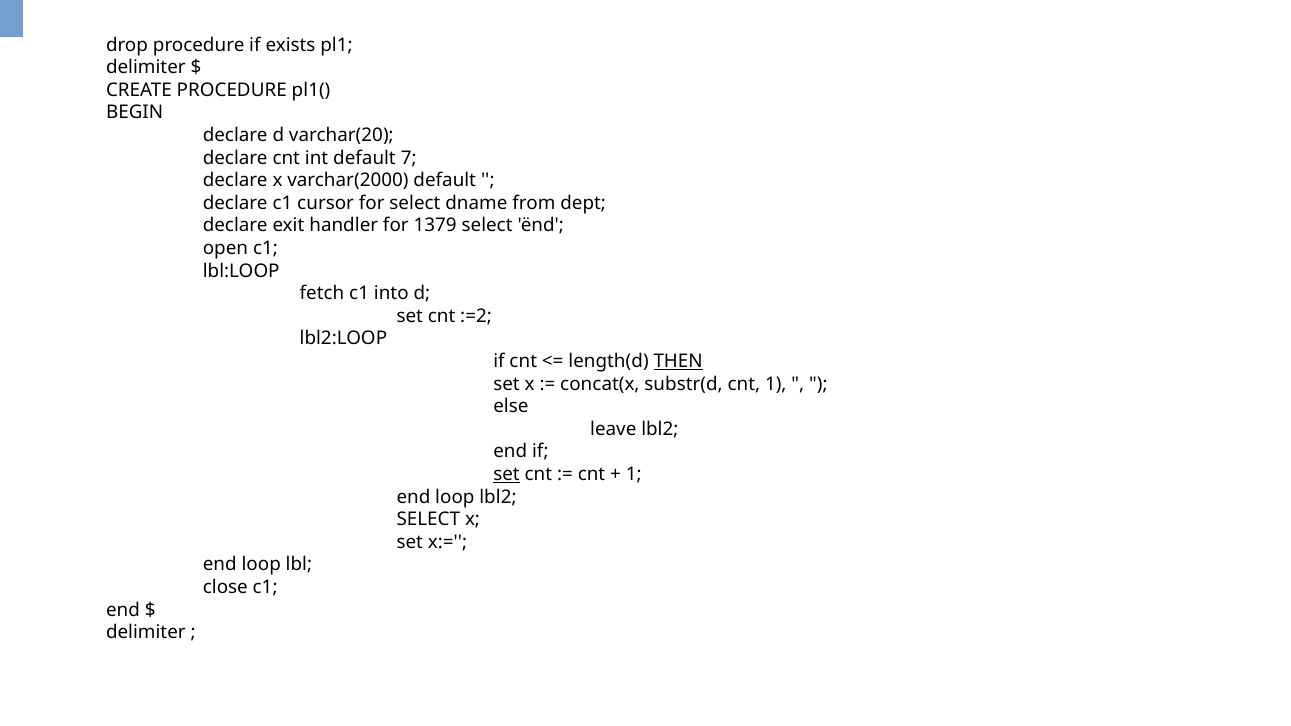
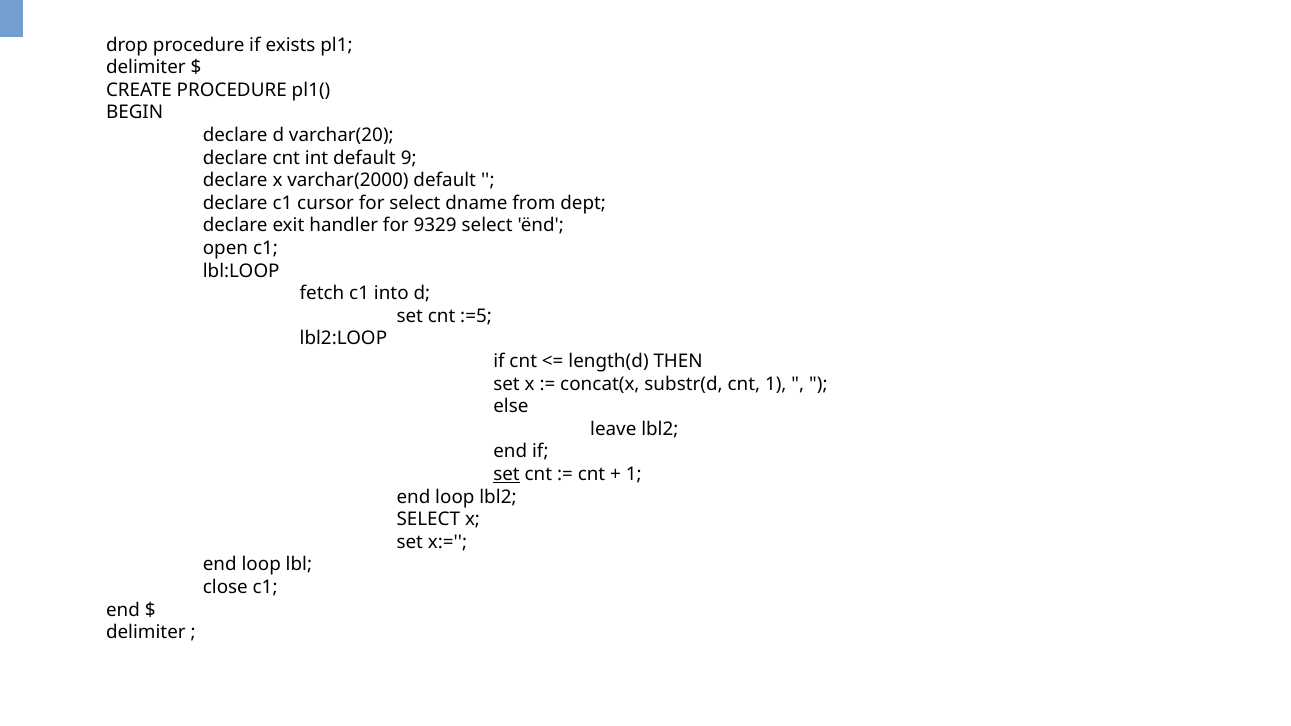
7: 7 -> 9
1379: 1379 -> 9329
:=2: :=2 -> :=5
THEN underline: present -> none
